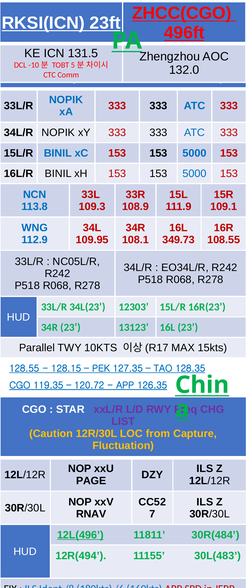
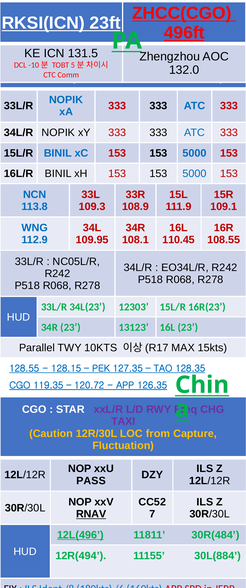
349.73: 349.73 -> 110.45
LIST: LIST -> TAXI
PAGE: PAGE -> PASS
RNAV underline: none -> present
30L(483: 30L(483 -> 30L(884
